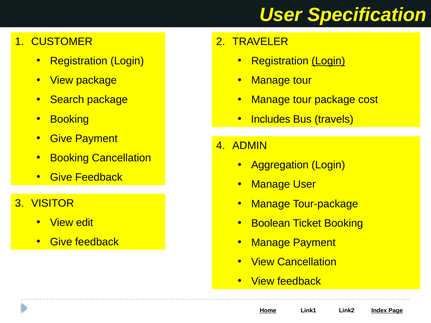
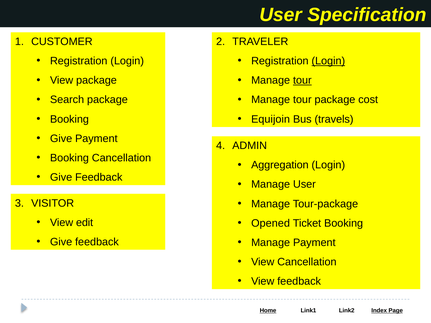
tour at (302, 80) underline: none -> present
Includes: Includes -> Equijoin
Boolean: Boolean -> Opened
